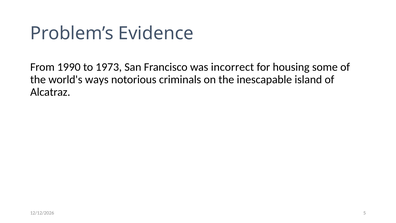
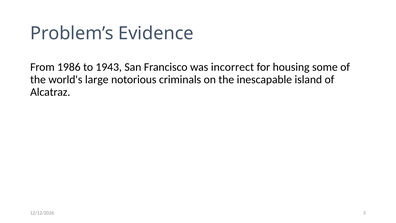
1990: 1990 -> 1986
1973: 1973 -> 1943
ways: ways -> large
